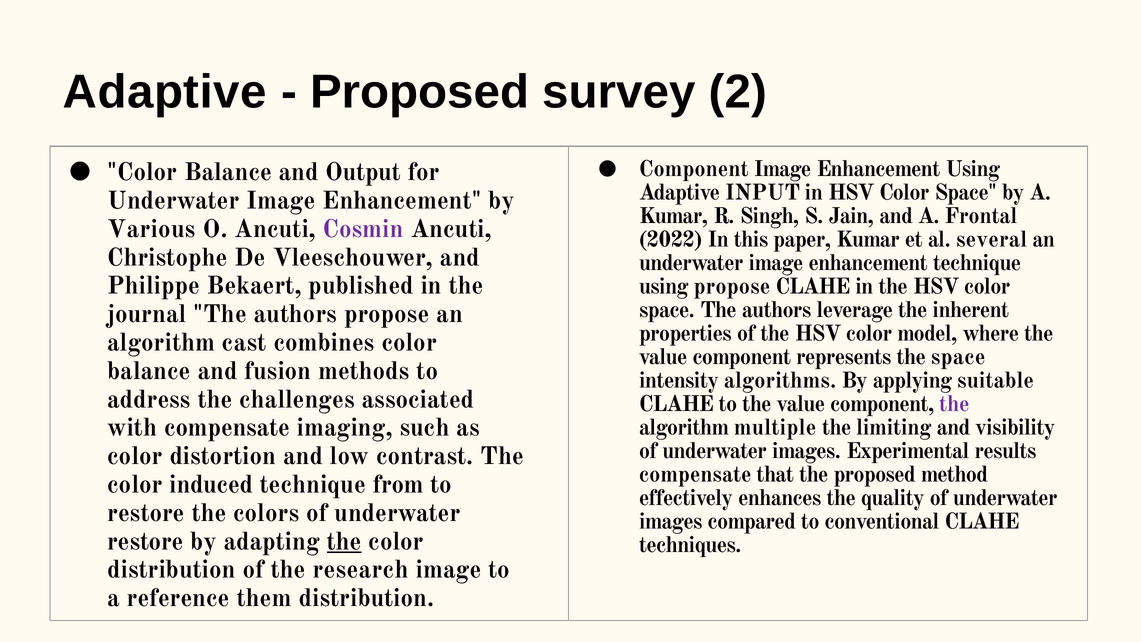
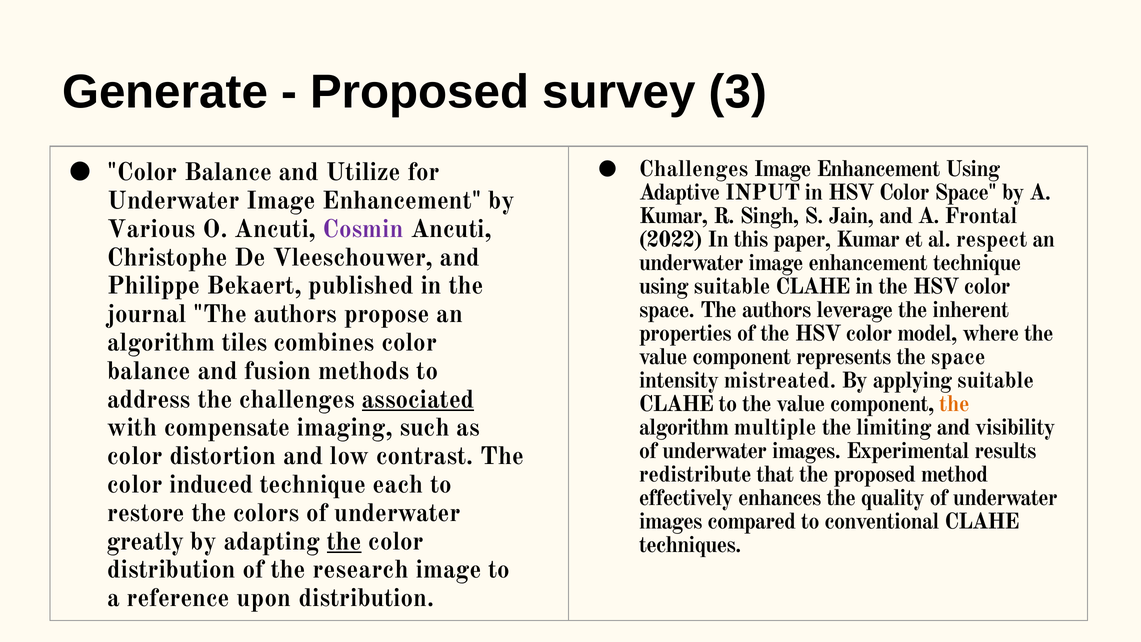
Adaptive at (165, 92): Adaptive -> Generate
2: 2 -> 3
Component at (694, 169): Component -> Challenges
Output: Output -> Utilize
several: several -> respect
using propose: propose -> suitable
cast: cast -> tiles
algorithms: algorithms -> mistreated
associated underline: none -> present
the at (954, 404) colour: purple -> orange
compensate at (695, 475): compensate -> redistribute
from: from -> each
restore at (145, 541): restore -> greatly
them: them -> upon
